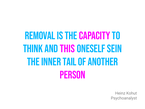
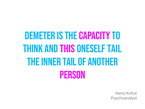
Removal: Removal -> Demeter
oneself sein: sein -> tail
